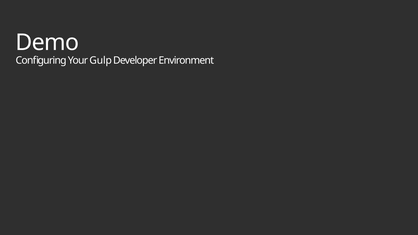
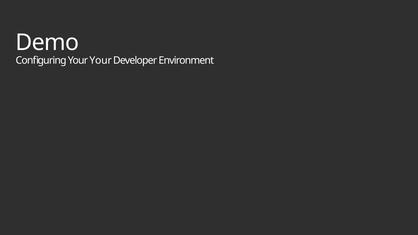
Your Gulp: Gulp -> Your
